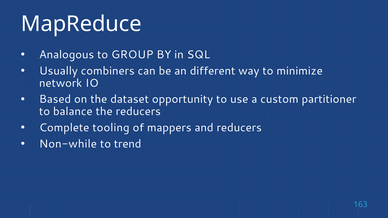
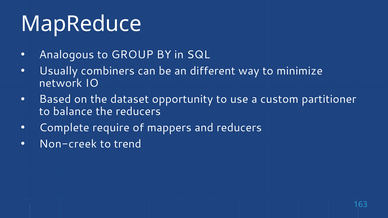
tooling: tooling -> require
Non-while: Non-while -> Non-creek
